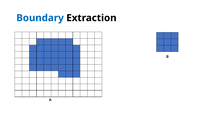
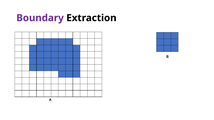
Boundary colour: blue -> purple
